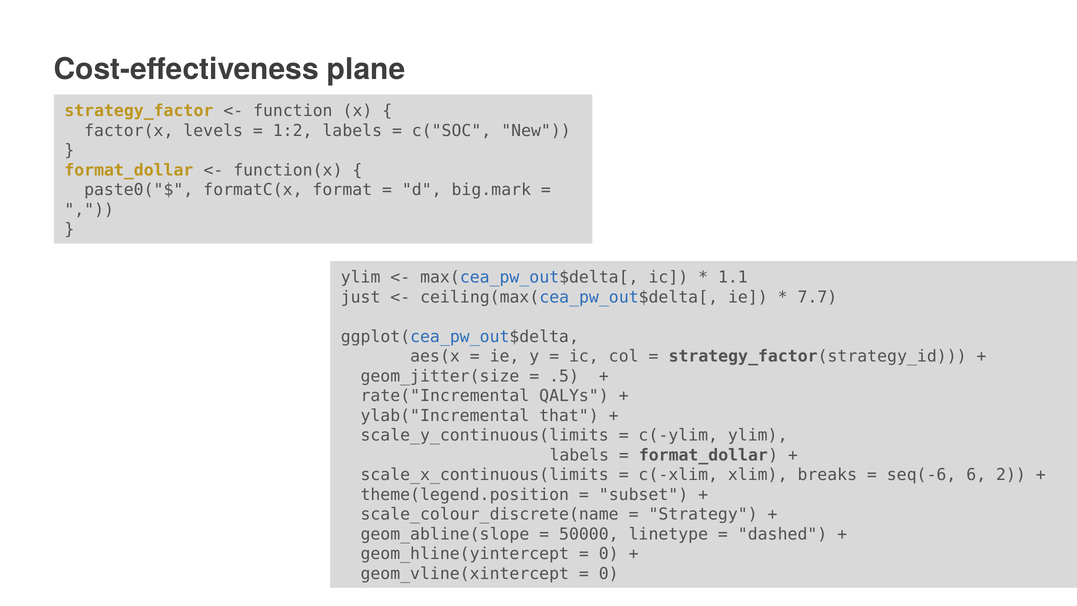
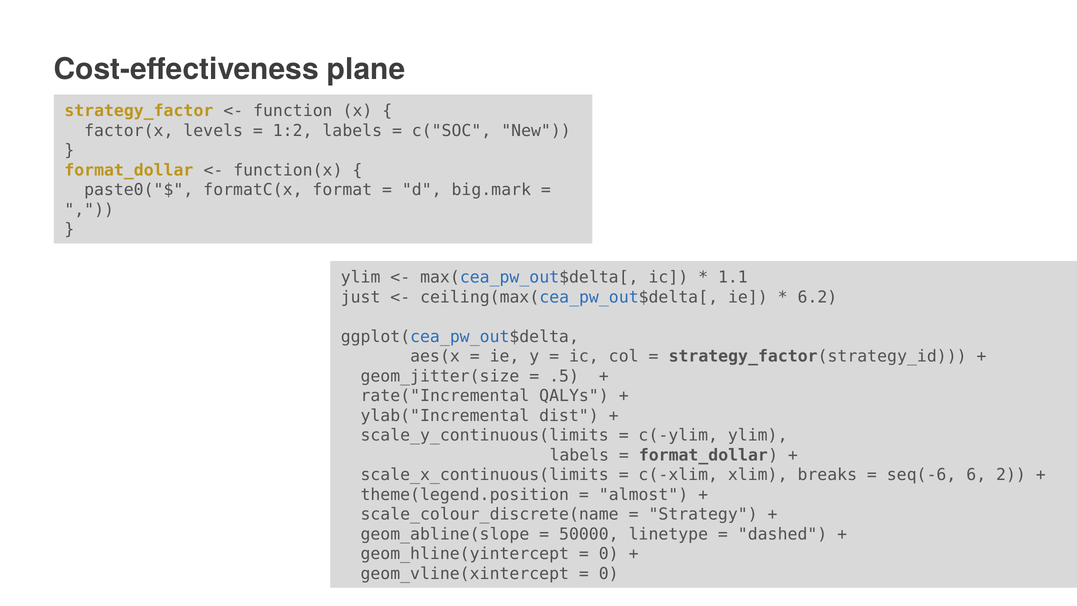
7.7: 7.7 -> 6.2
that: that -> dist
subset: subset -> almost
